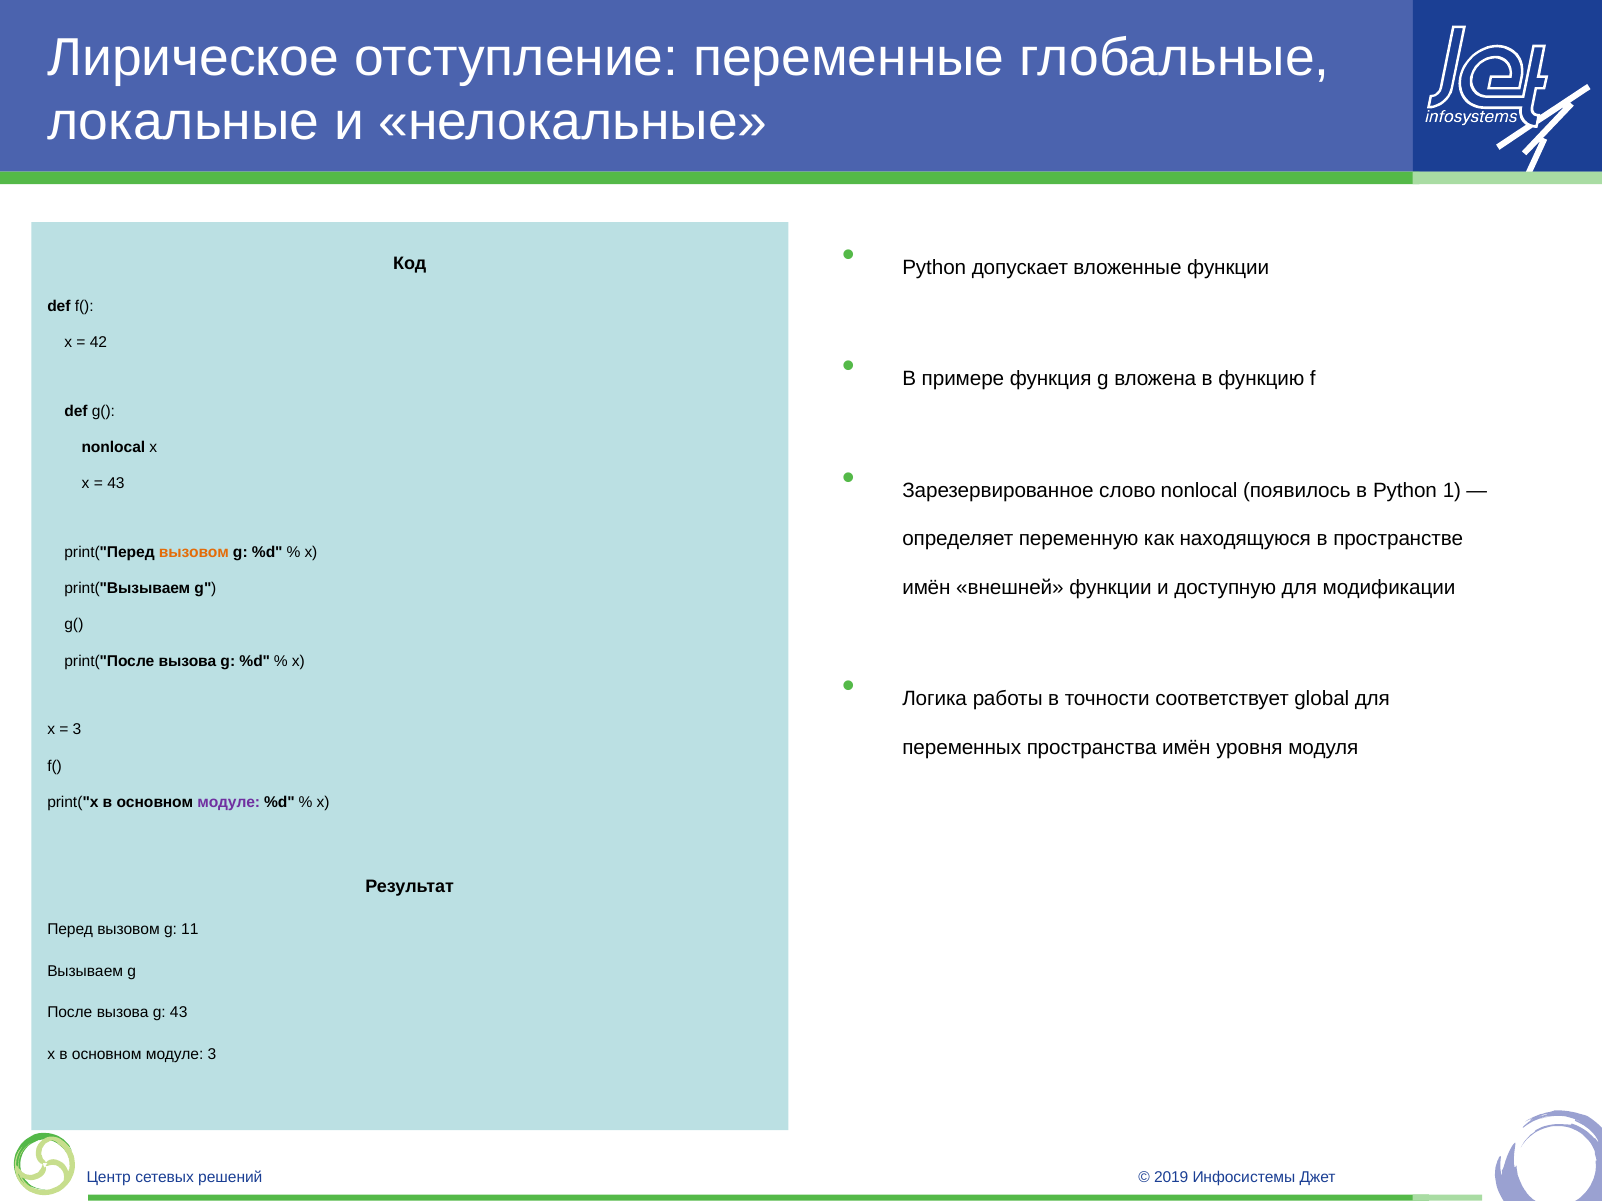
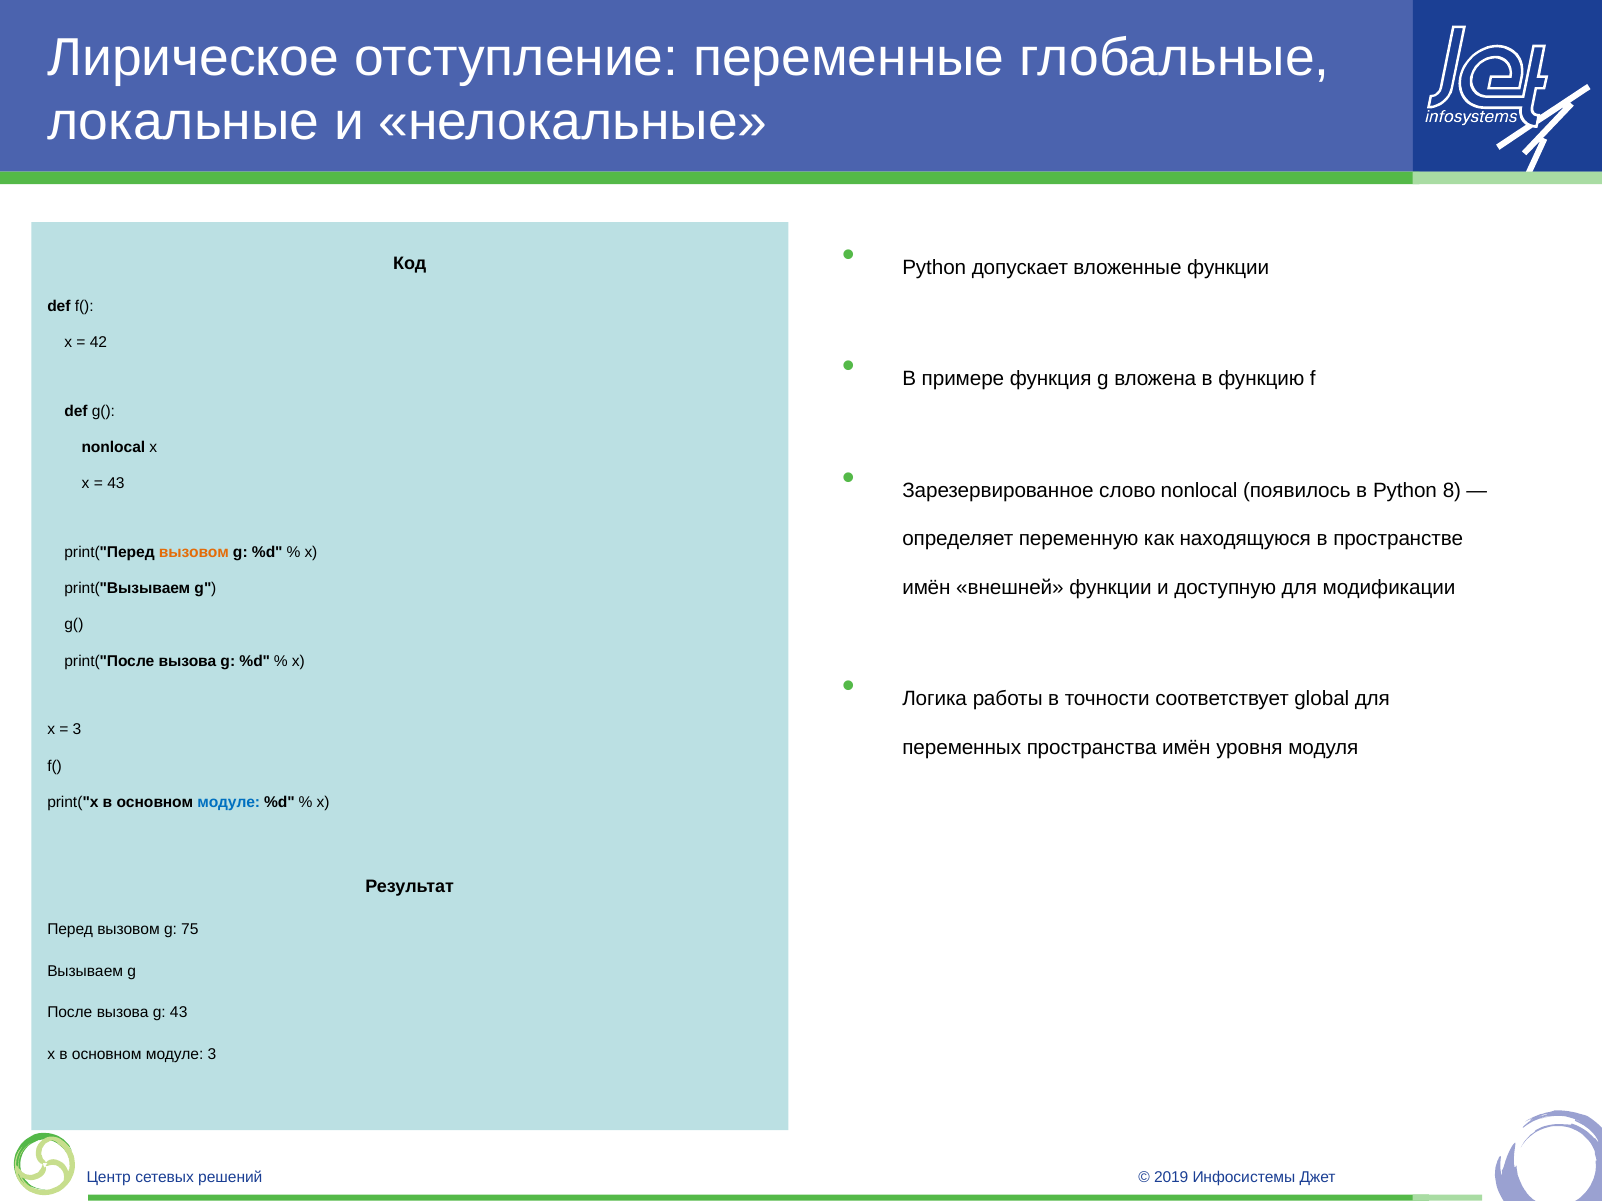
1: 1 -> 8
модуле at (229, 803) colour: purple -> blue
11: 11 -> 75
